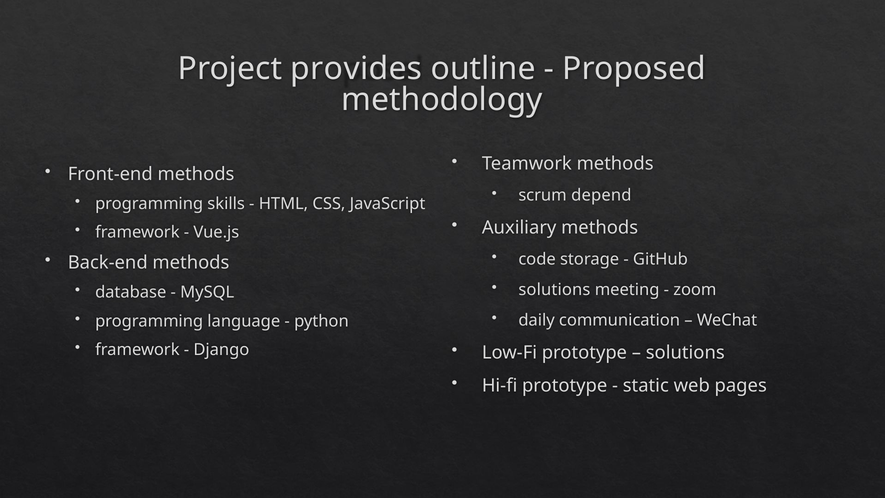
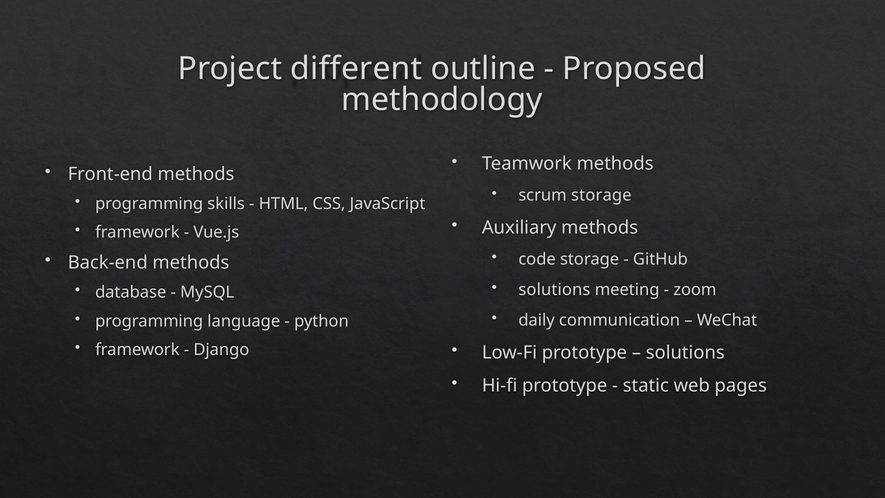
provides: provides -> different
scrum depend: depend -> storage
